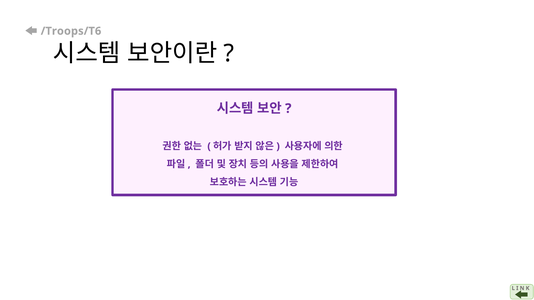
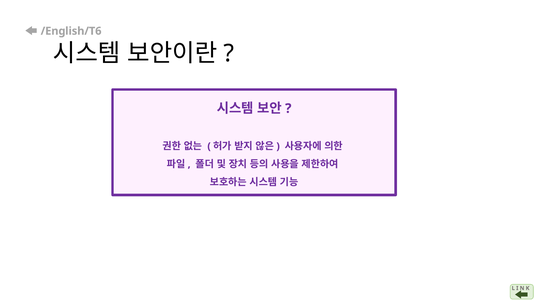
/Troops/T6: /Troops/T6 -> /English/T6
